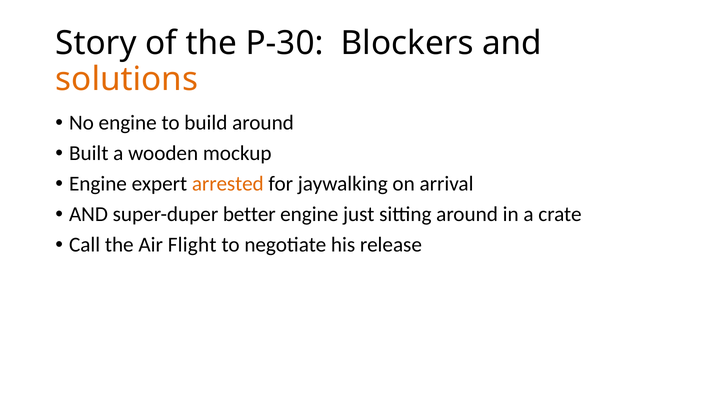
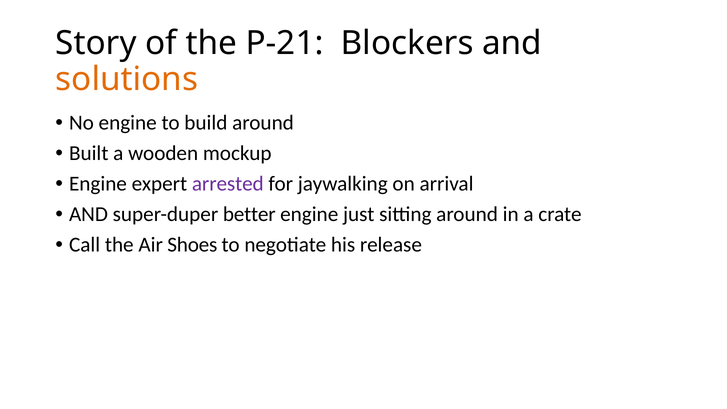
P-30: P-30 -> P-21
arrested colour: orange -> purple
Flight: Flight -> Shoes
